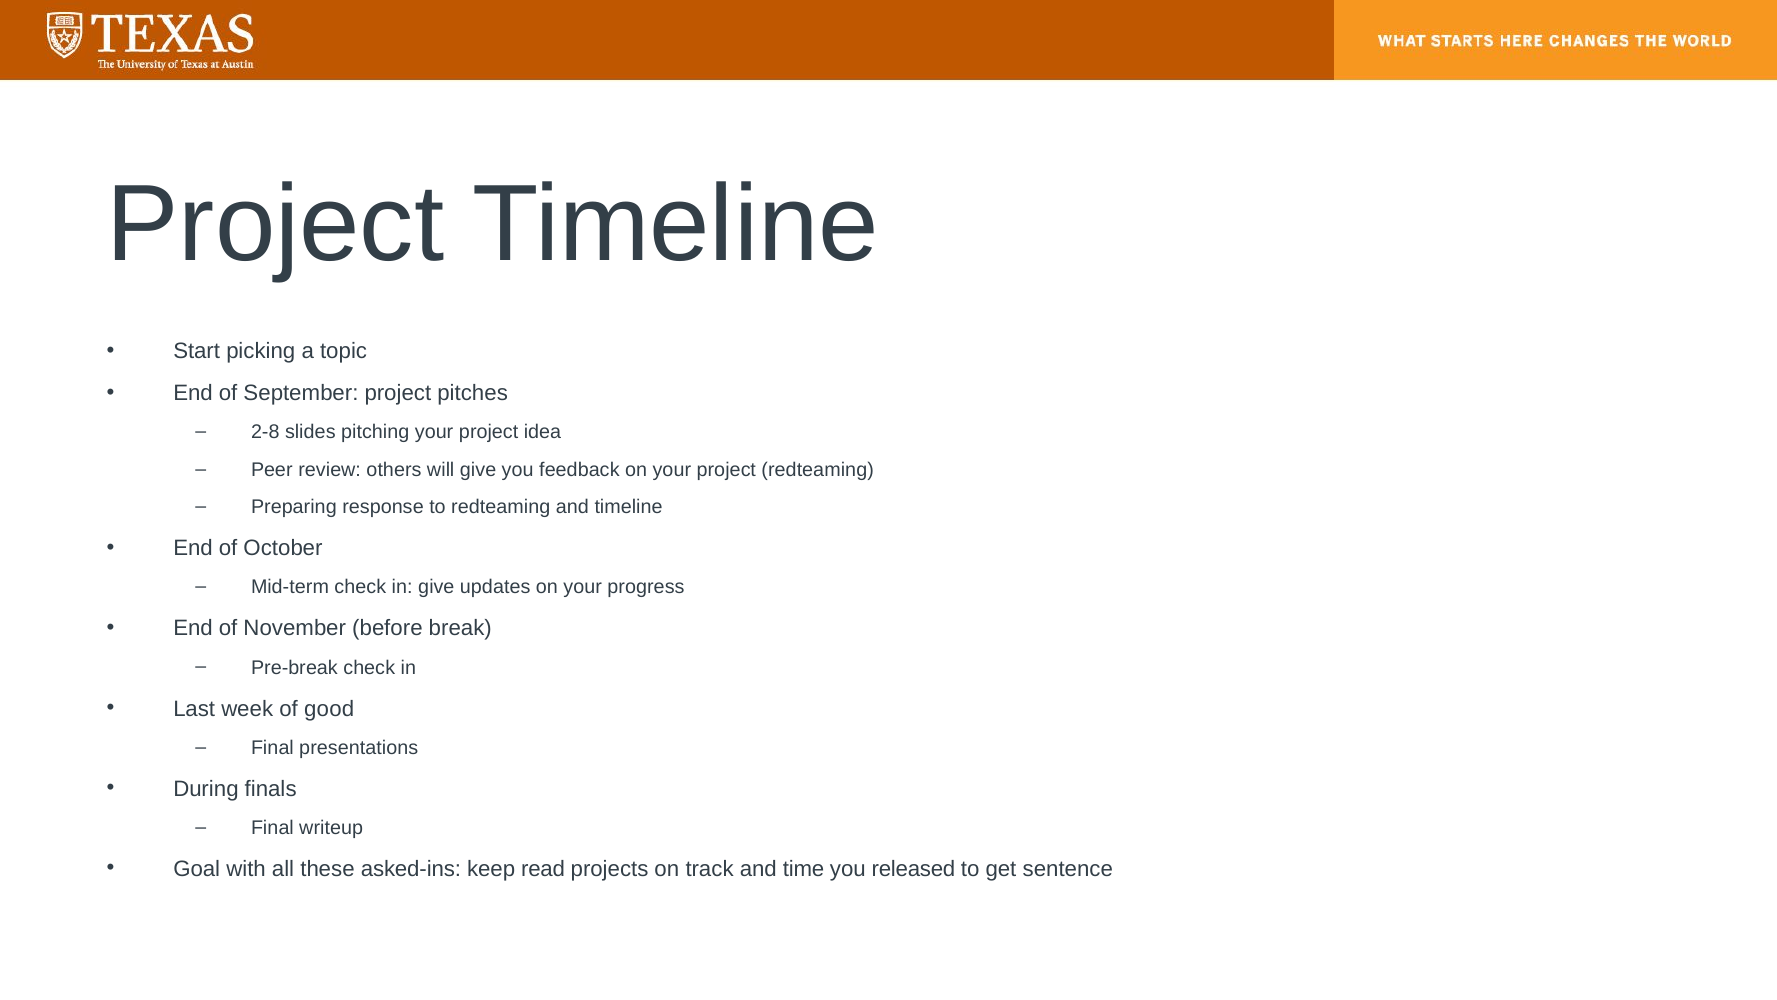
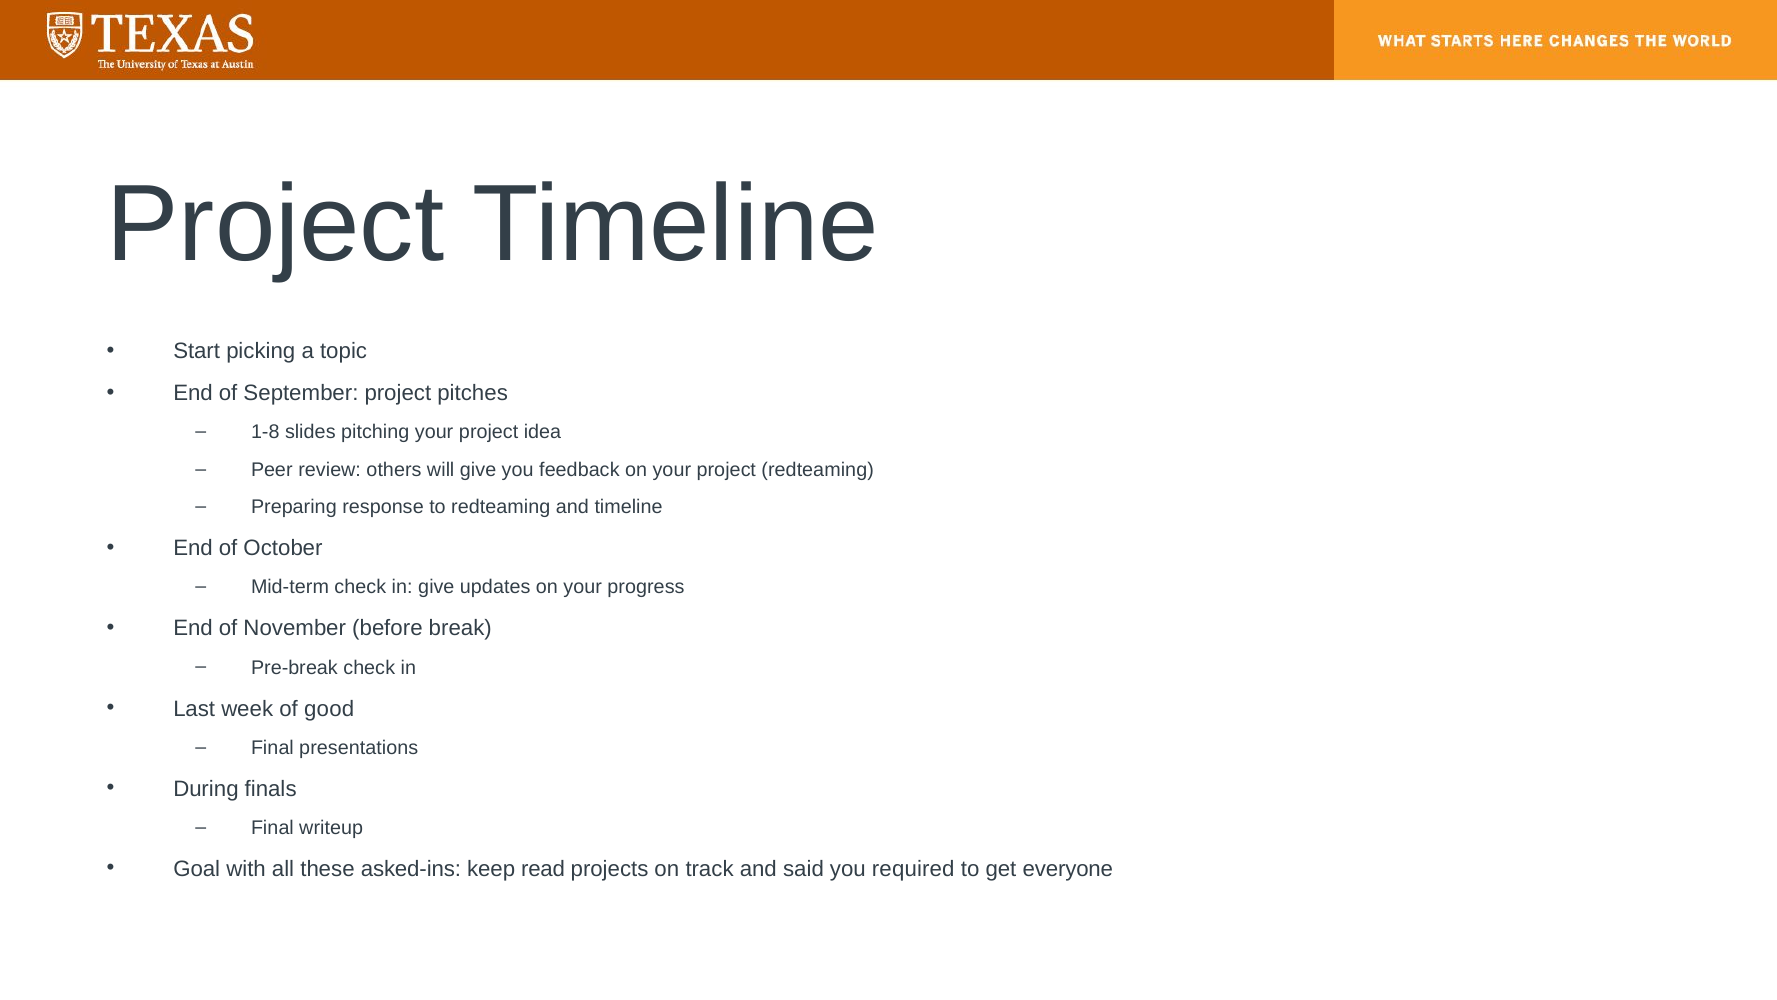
2-8: 2-8 -> 1-8
time: time -> said
released: released -> required
sentence: sentence -> everyone
